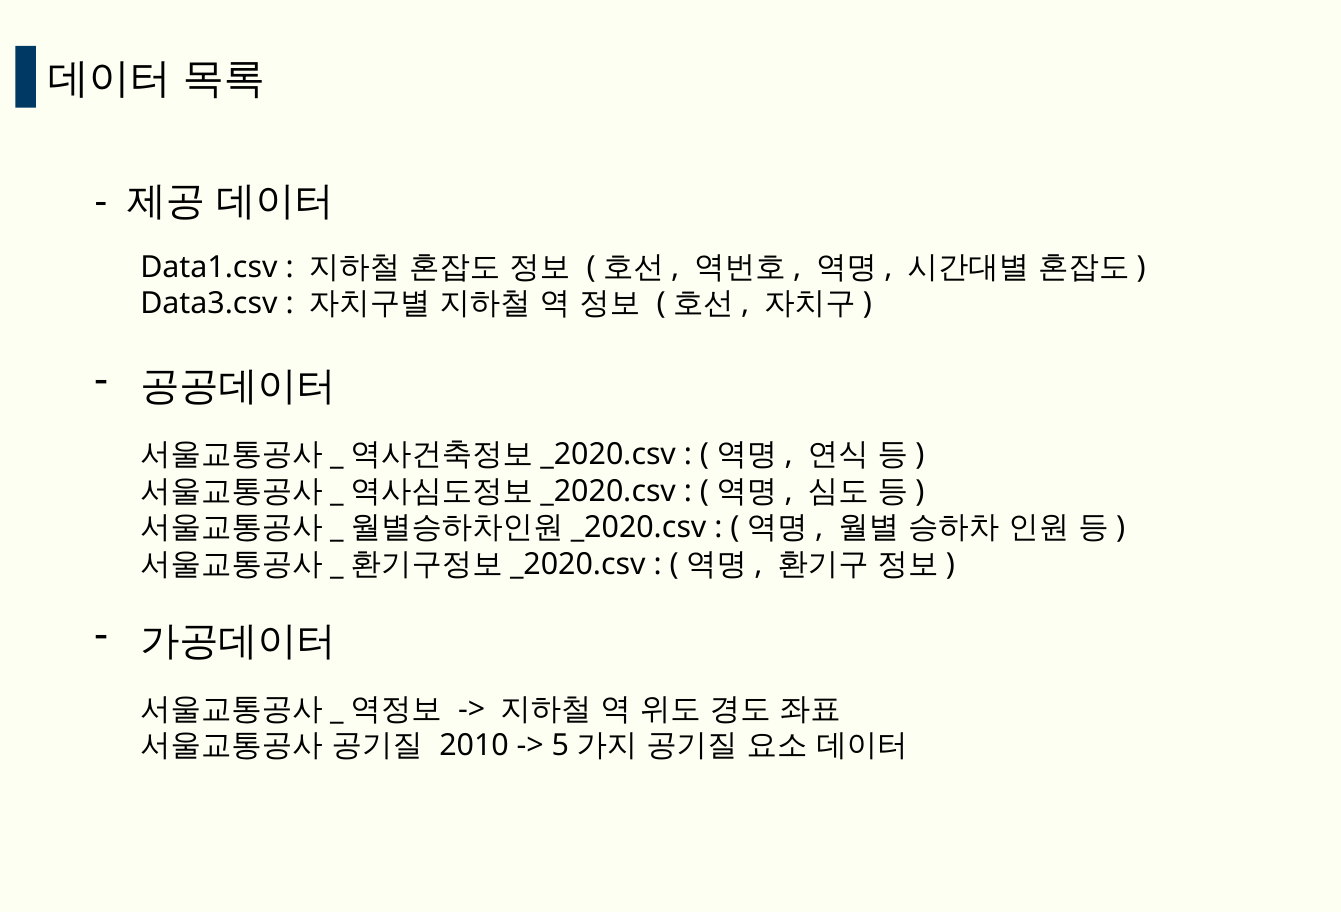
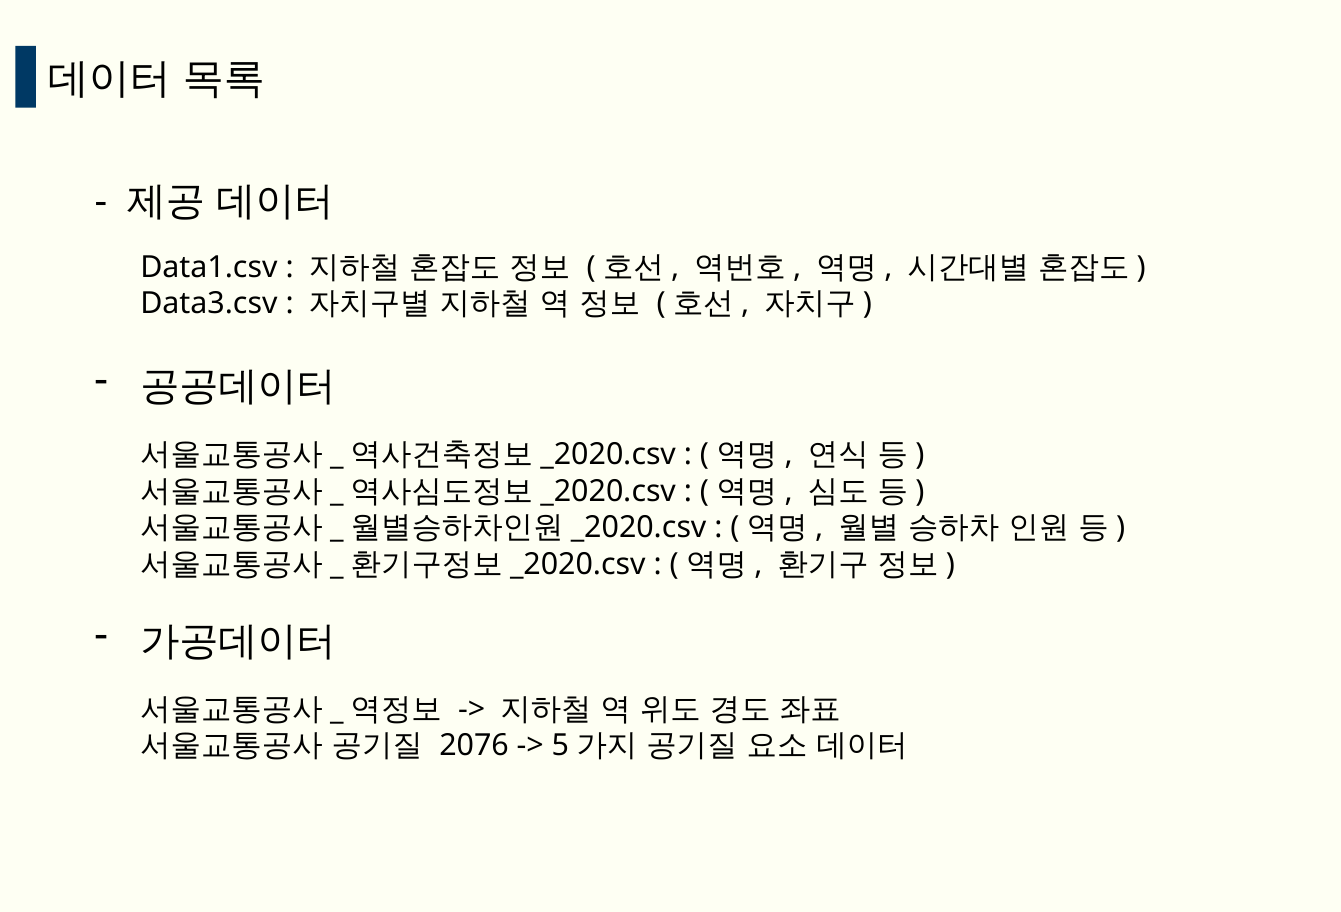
2010: 2010 -> 2076
